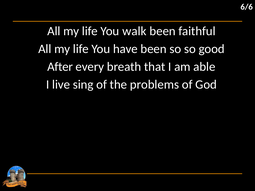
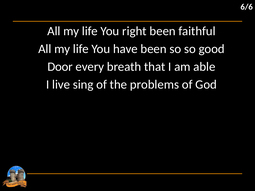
walk: walk -> right
After: After -> Door
